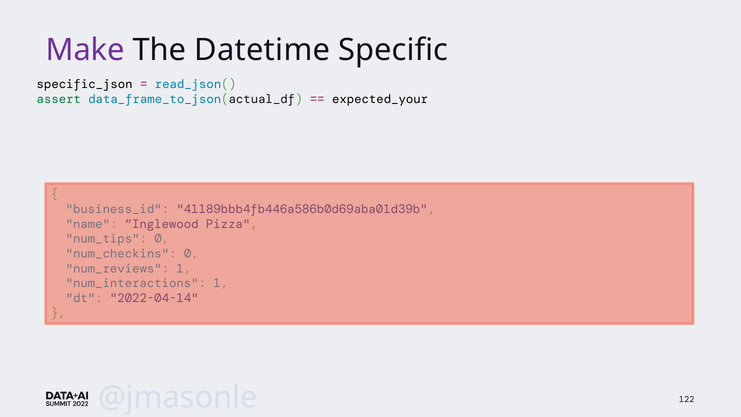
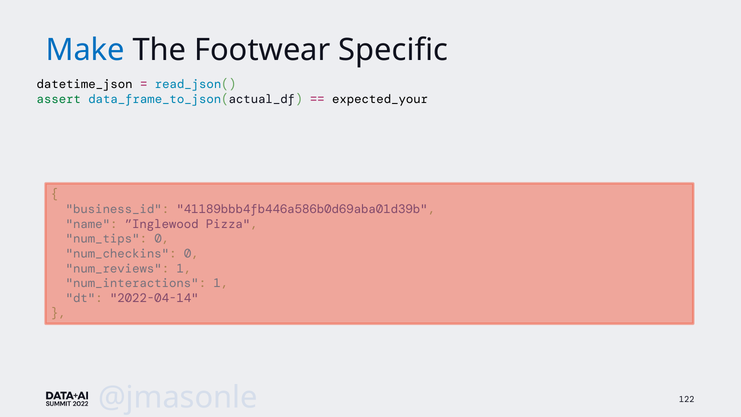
Make colour: purple -> blue
Datetime: Datetime -> Footwear
specific_json: specific_json -> datetime_json
